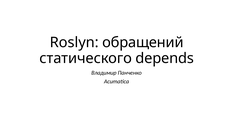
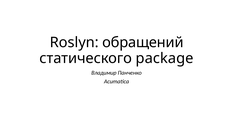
depends: depends -> package
